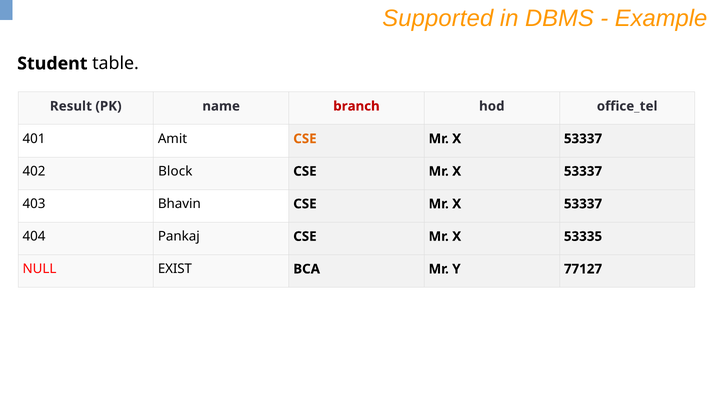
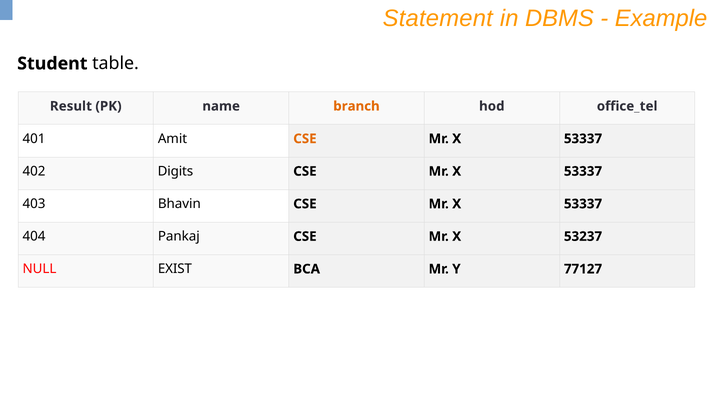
Supported: Supported -> Statement
branch colour: red -> orange
Block: Block -> Digits
53335: 53335 -> 53237
